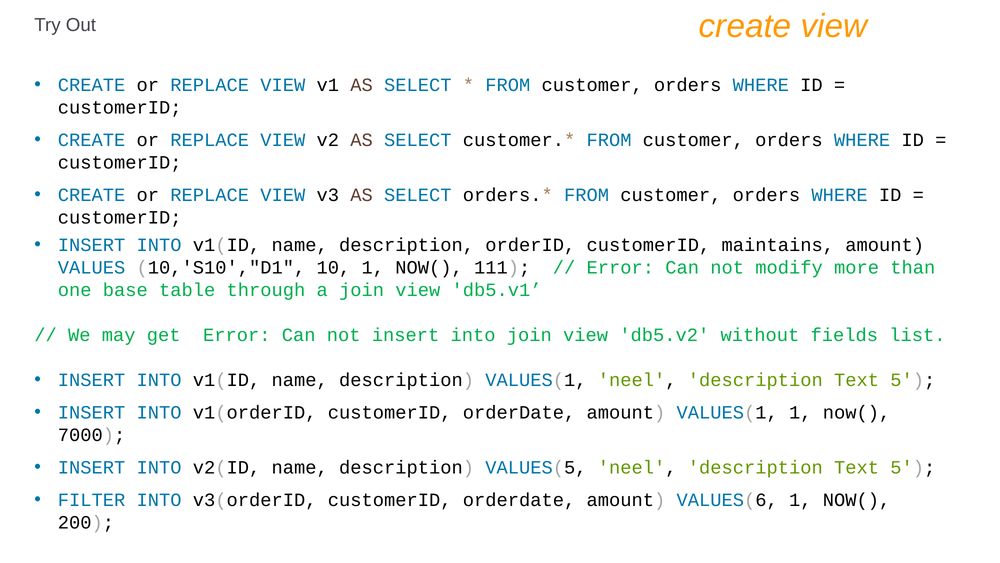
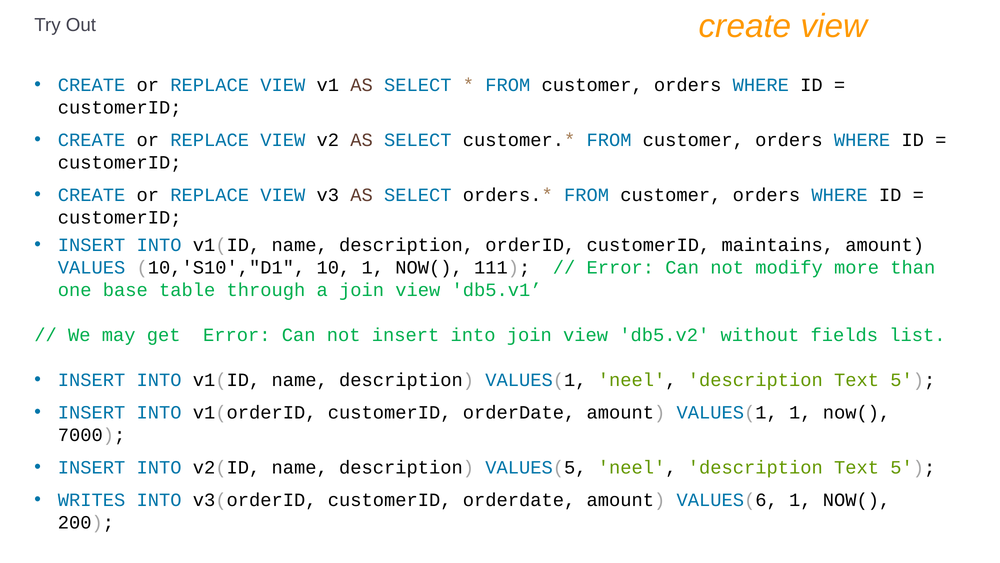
FILTER: FILTER -> WRITES
